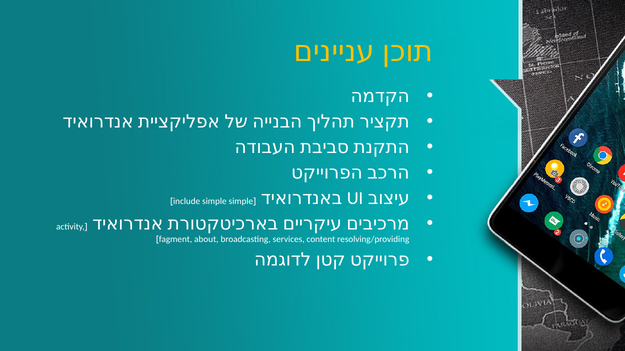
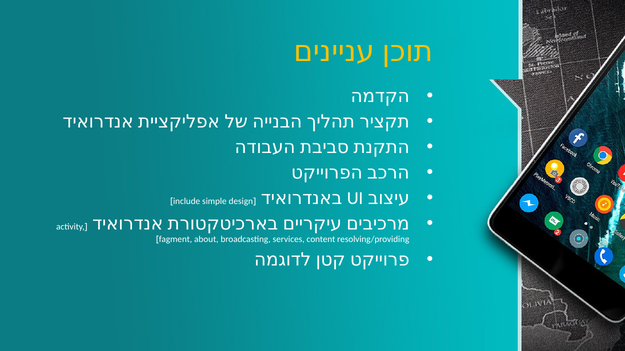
simple simple: simple -> design
